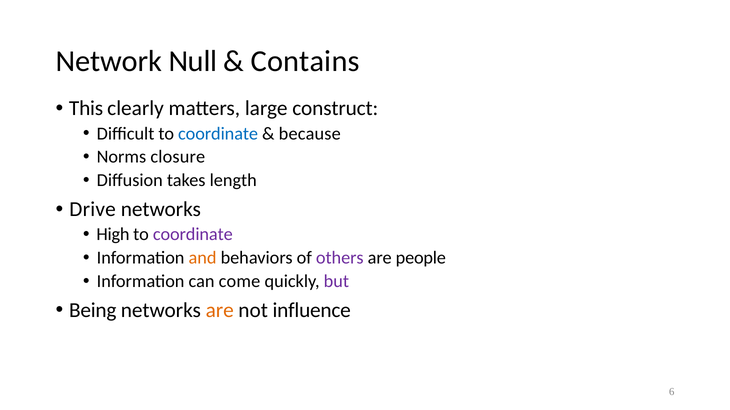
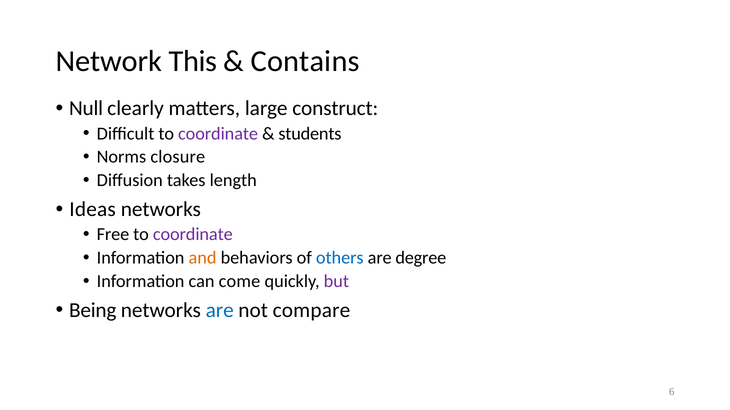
Null: Null -> This
This: This -> Null
coordinate at (218, 134) colour: blue -> purple
because: because -> students
Drive: Drive -> Ideas
High: High -> Free
others colour: purple -> blue
people: people -> degree
are at (220, 311) colour: orange -> blue
influence: influence -> compare
